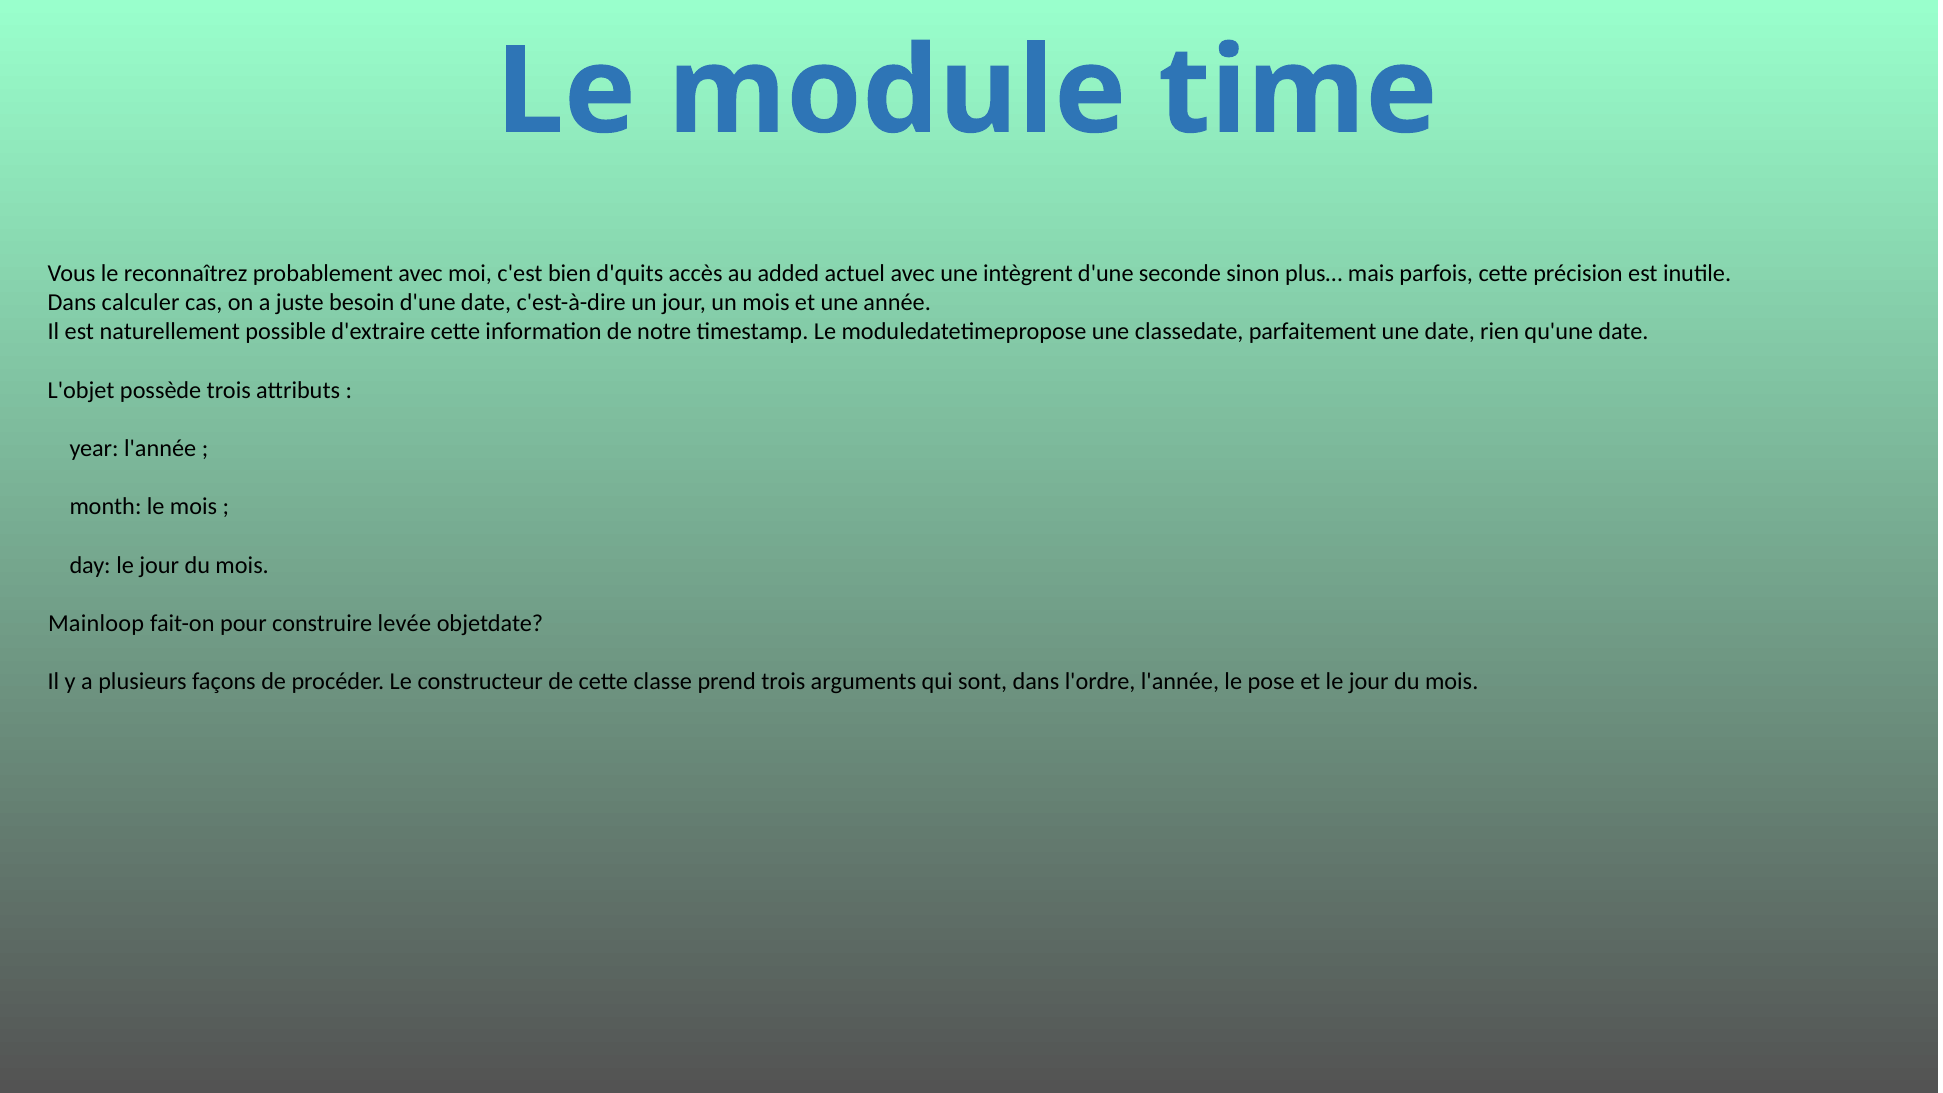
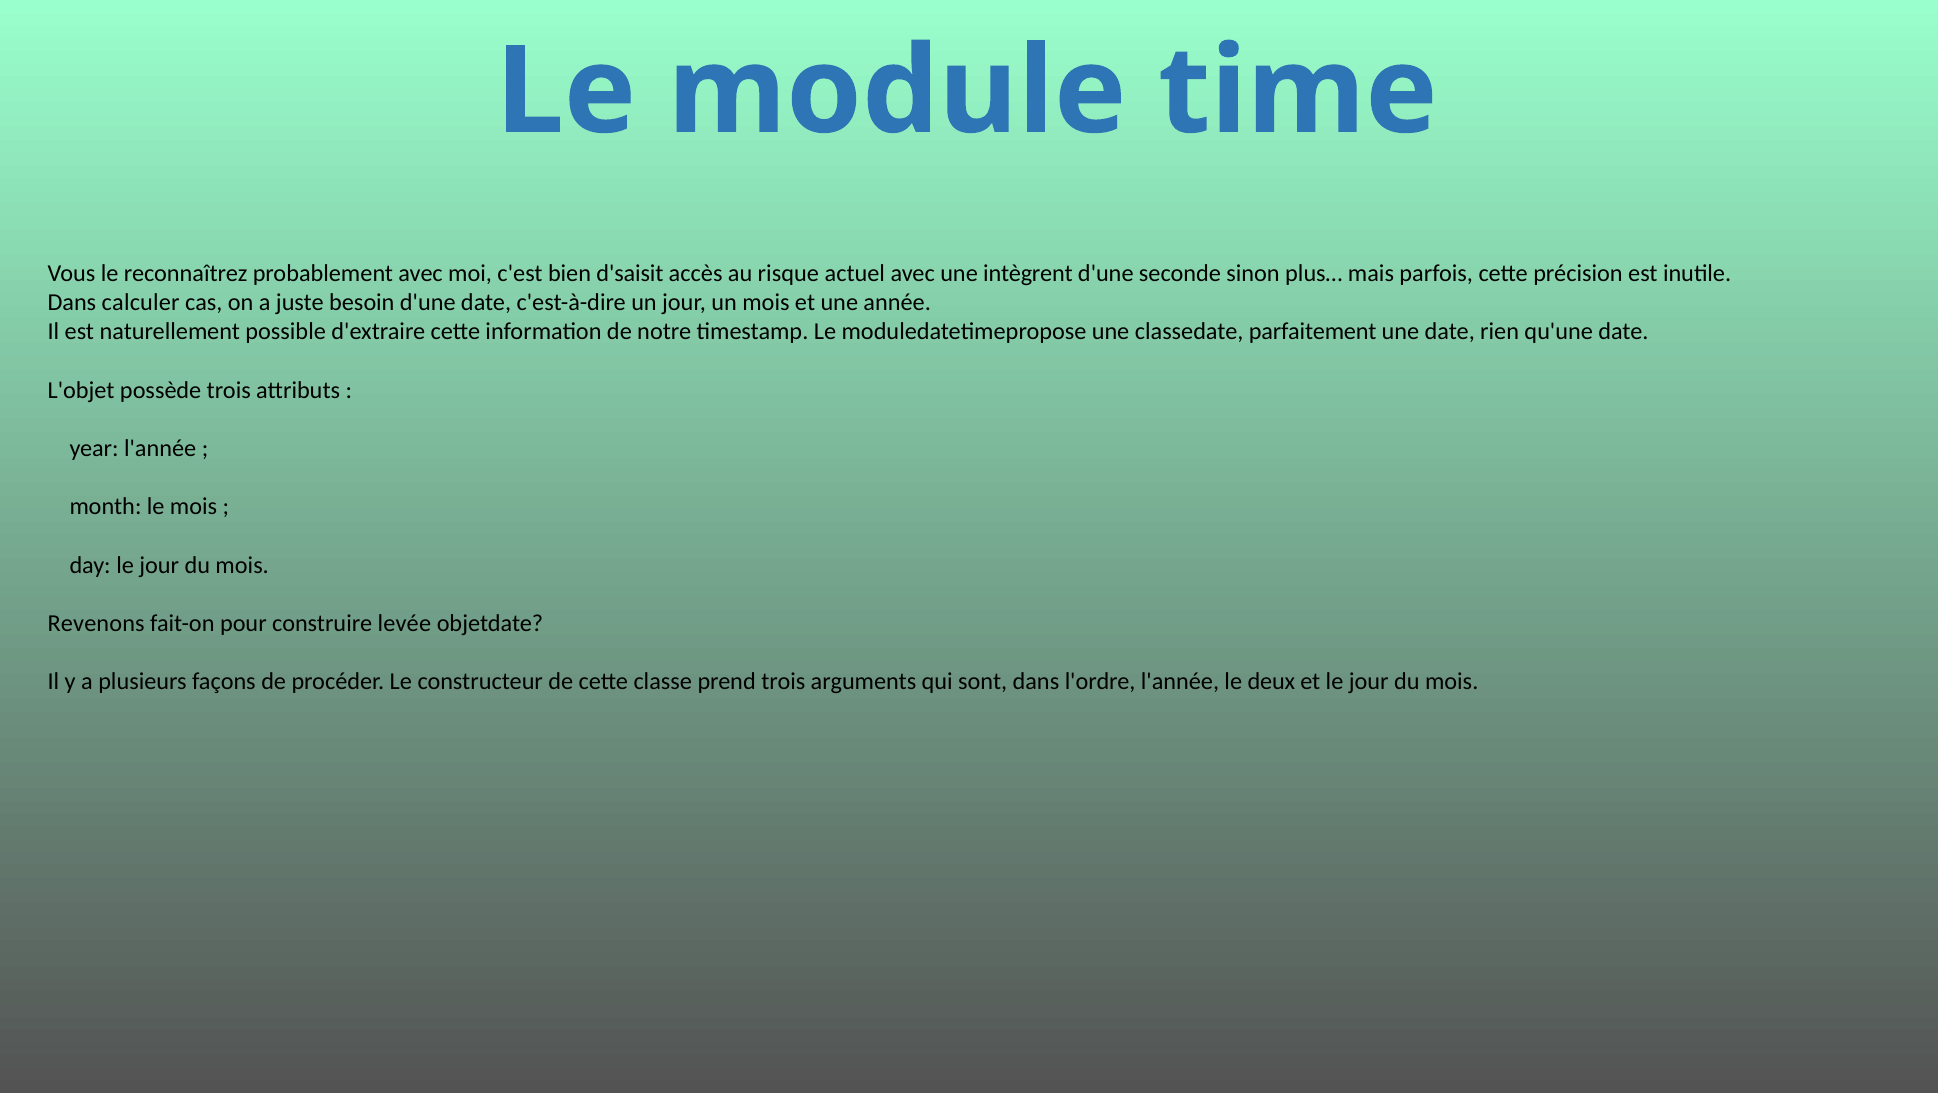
d'quits: d'quits -> d'saisit
added: added -> risque
Mainloop: Mainloop -> Revenons
pose: pose -> deux
